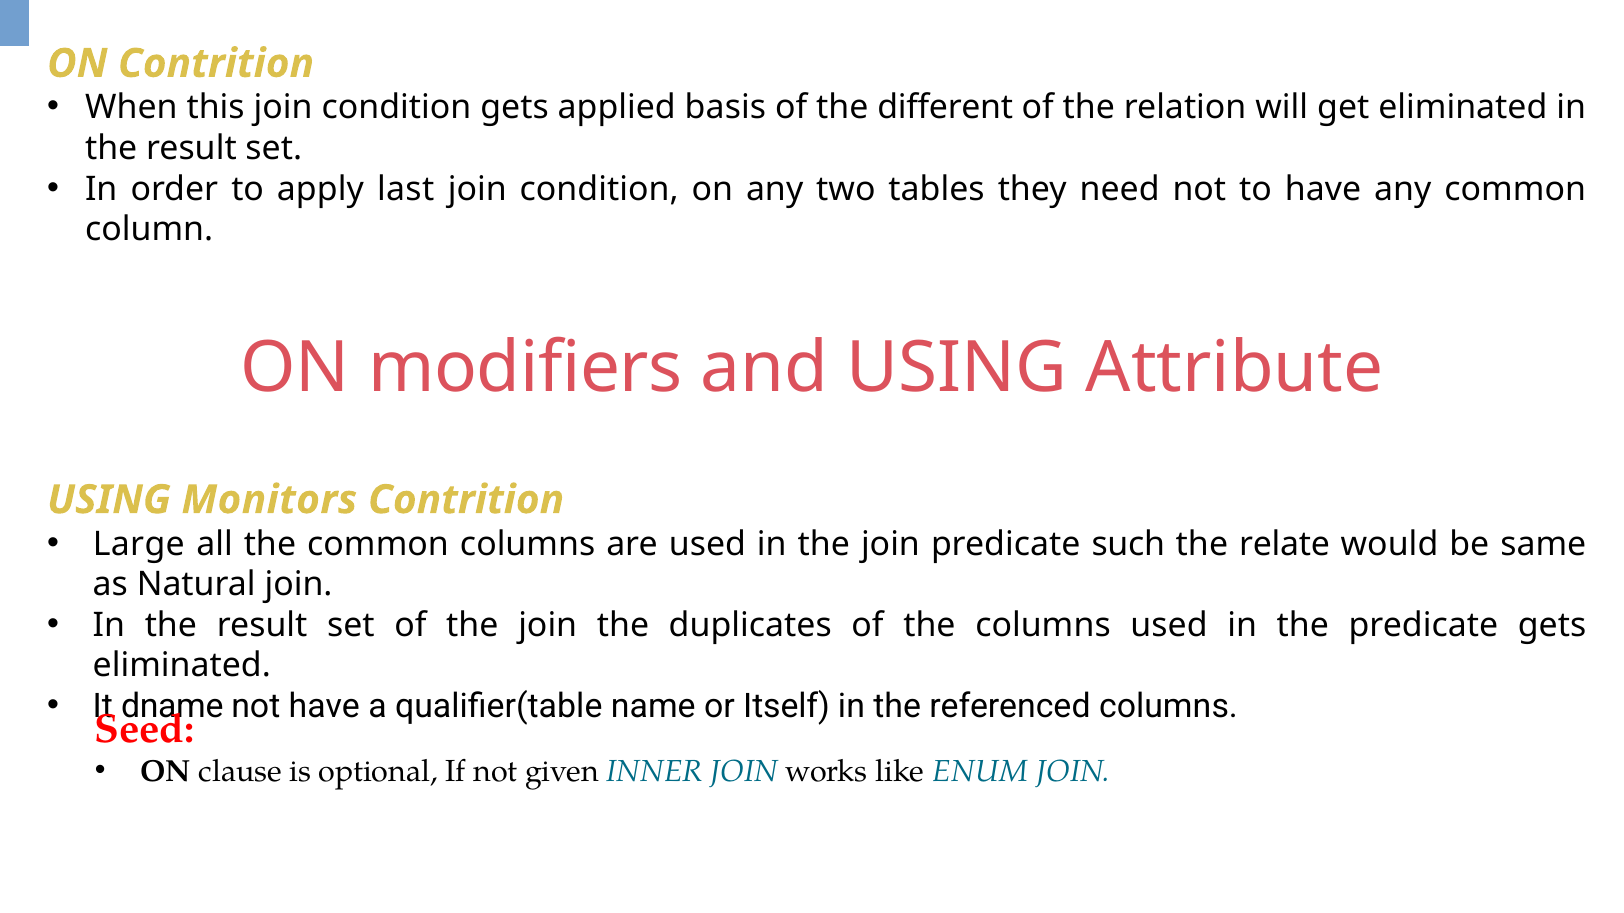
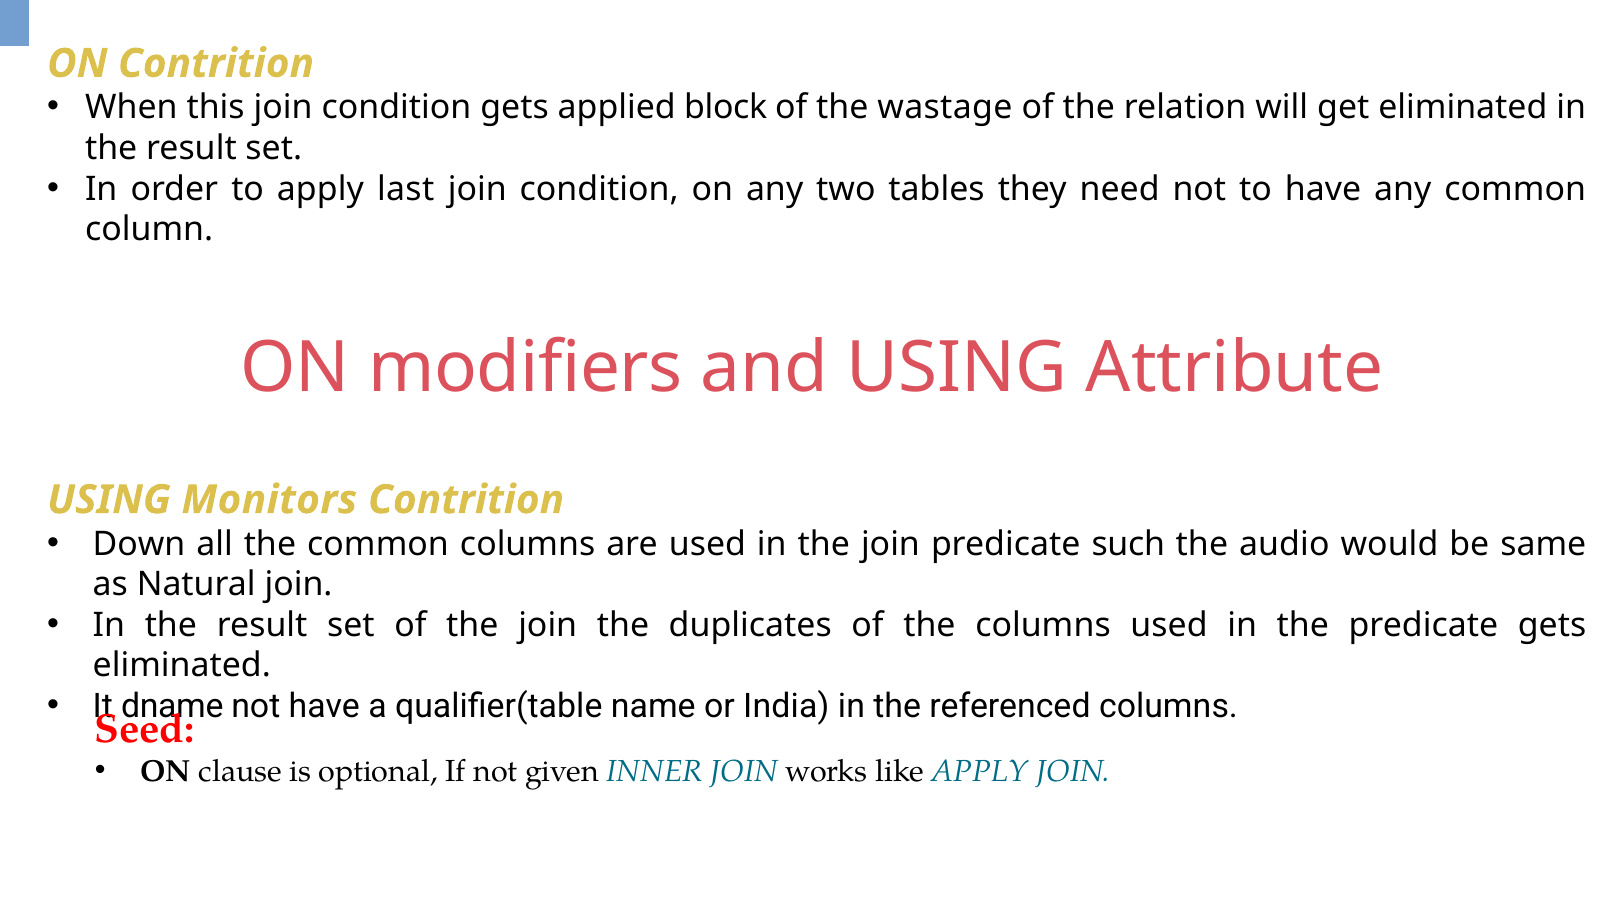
basis: basis -> block
different: different -> wastage
Large: Large -> Down
relate: relate -> audio
Itself: Itself -> India
like ENUM: ENUM -> APPLY
